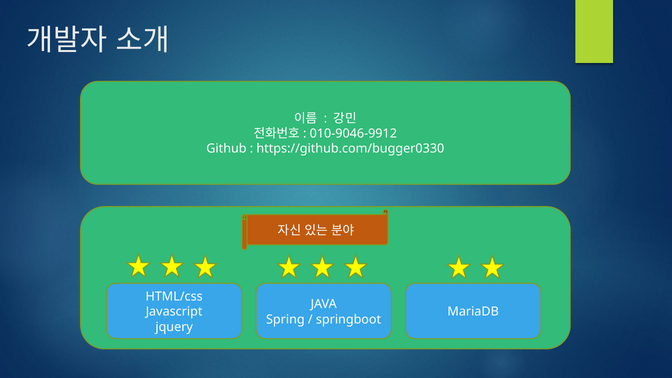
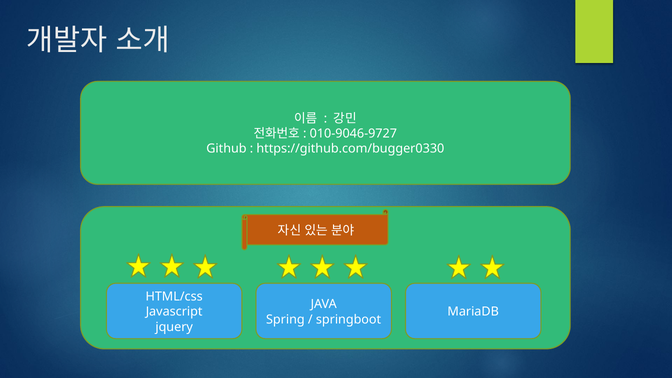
010-9046-9912: 010-9046-9912 -> 010-9046-9727
